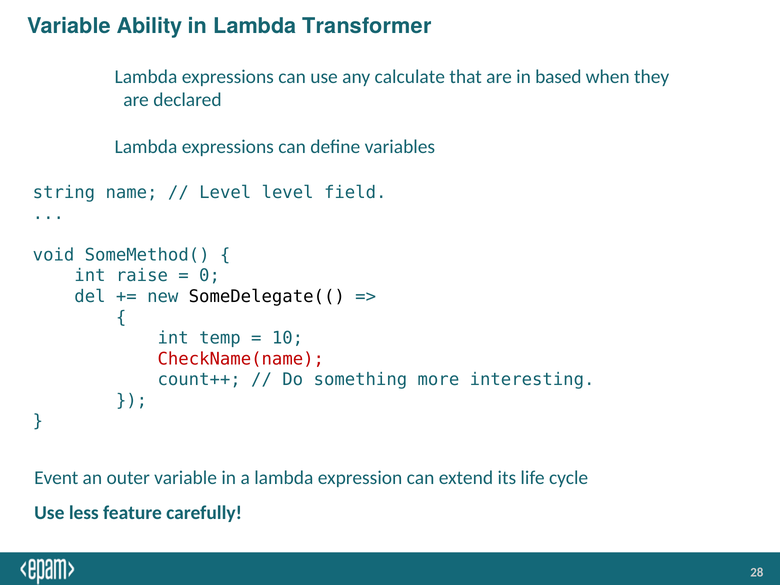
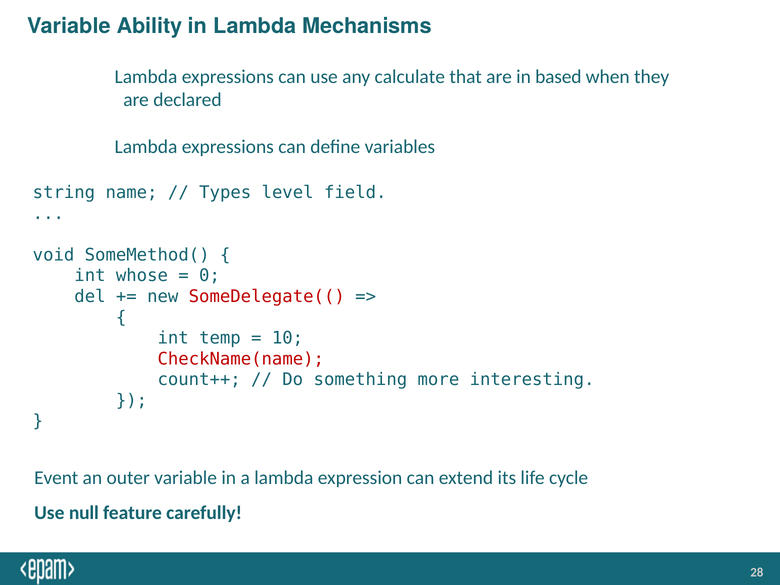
Transformer: Transformer -> Mechanisms
Level at (225, 193): Level -> Types
raise: raise -> whose
SomeDelegate(( colour: black -> red
less: less -> null
